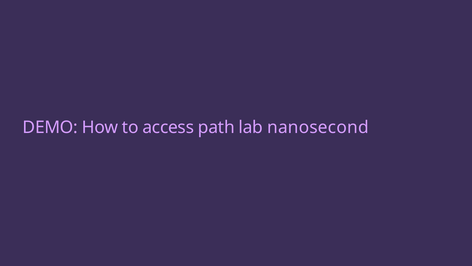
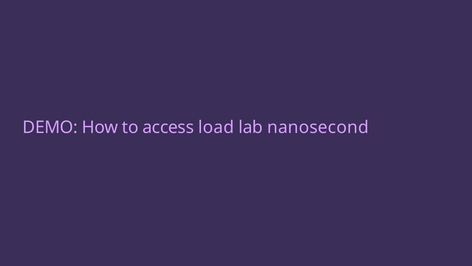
path: path -> load
